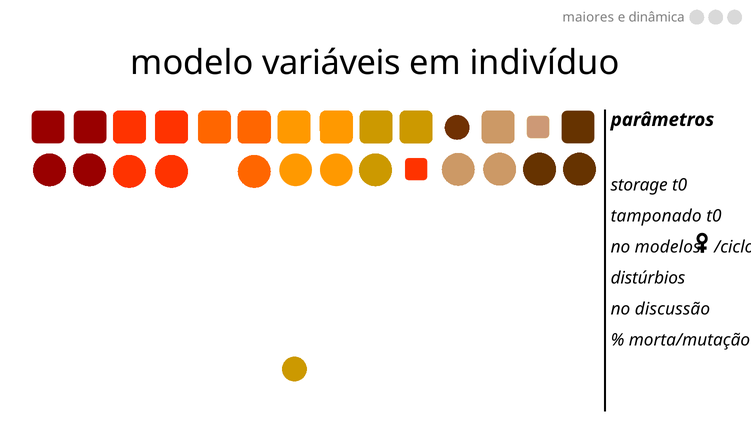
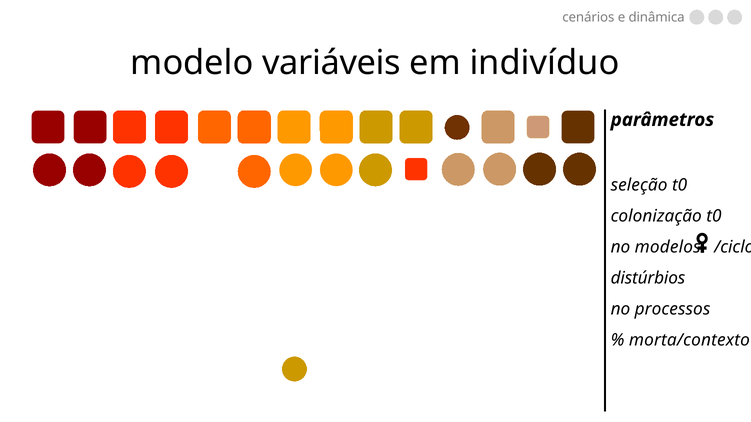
maiores: maiores -> cenários
storage: storage -> seleção
tamponado: tamponado -> colonização
discussão: discussão -> processos
morta/mutação: morta/mutação -> morta/contexto
